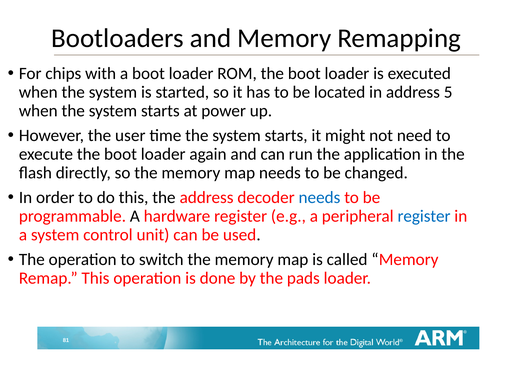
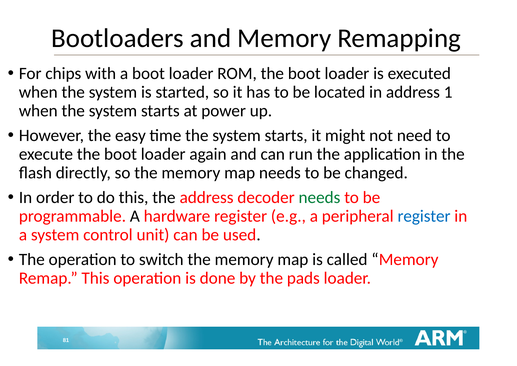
5: 5 -> 1
user: user -> easy
needs at (319, 197) colour: blue -> green
